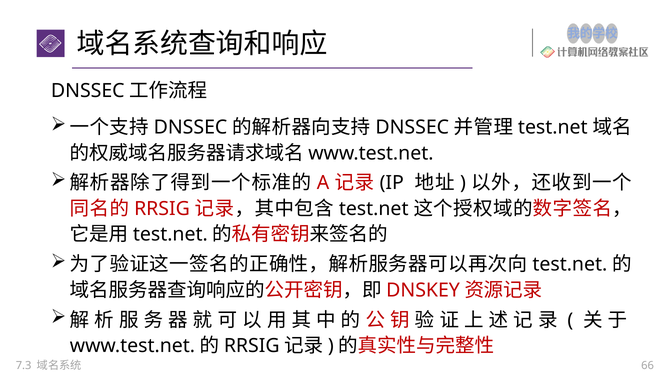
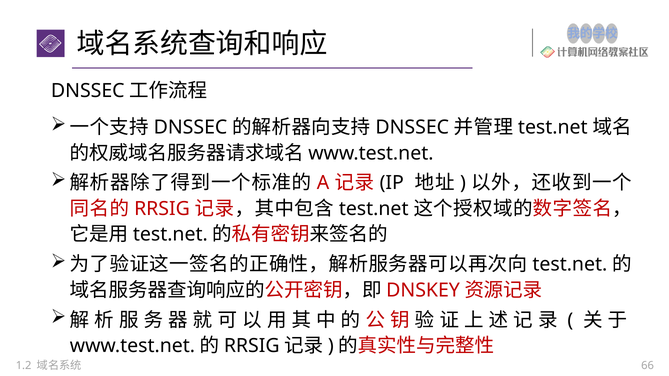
7.3: 7.3 -> 1.2
